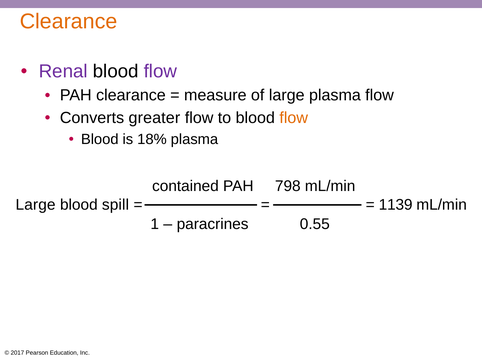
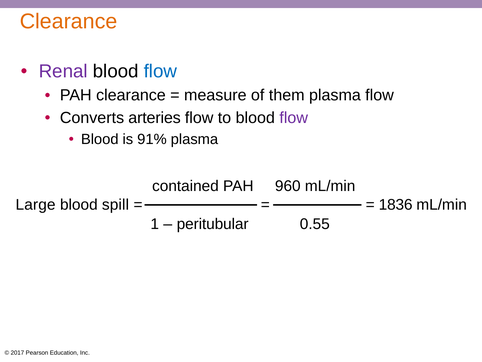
flow at (160, 71) colour: purple -> blue
of large: large -> them
greater: greater -> arteries
flow at (294, 118) colour: orange -> purple
18%: 18% -> 91%
798: 798 -> 960
1139: 1139 -> 1836
paracrines: paracrines -> peritubular
